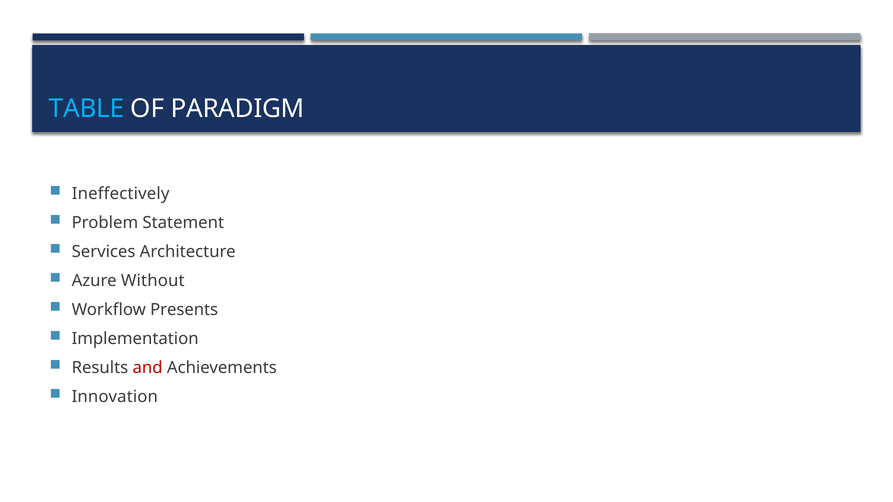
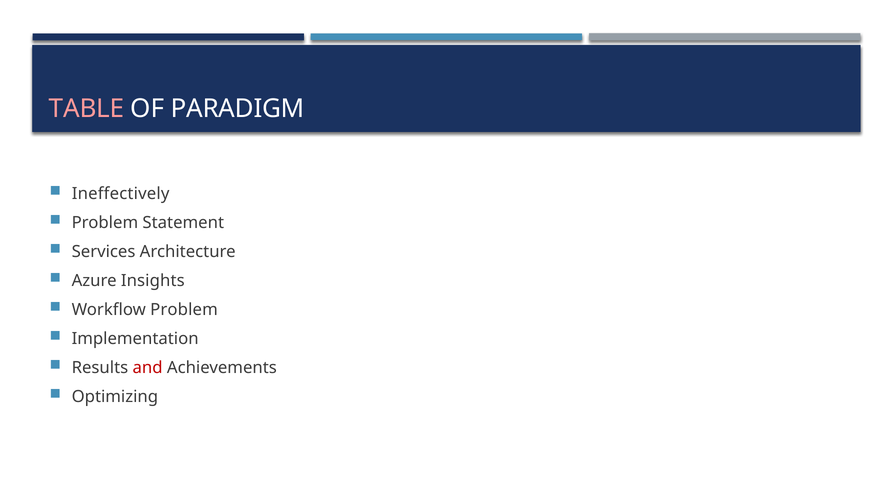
TABLE colour: light blue -> pink
Without: Without -> Insights
Workflow Presents: Presents -> Problem
Innovation: Innovation -> Optimizing
